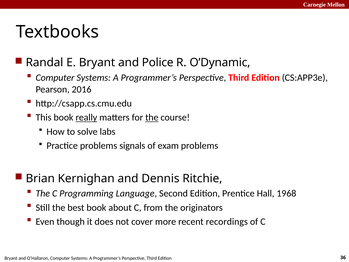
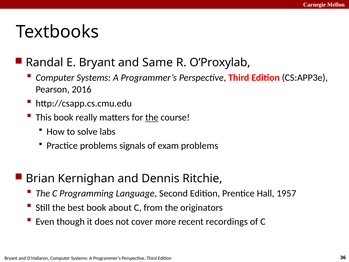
Police: Police -> Same
O’Dynamic: O’Dynamic -> O’Proxylab
really underline: present -> none
1968: 1968 -> 1957
